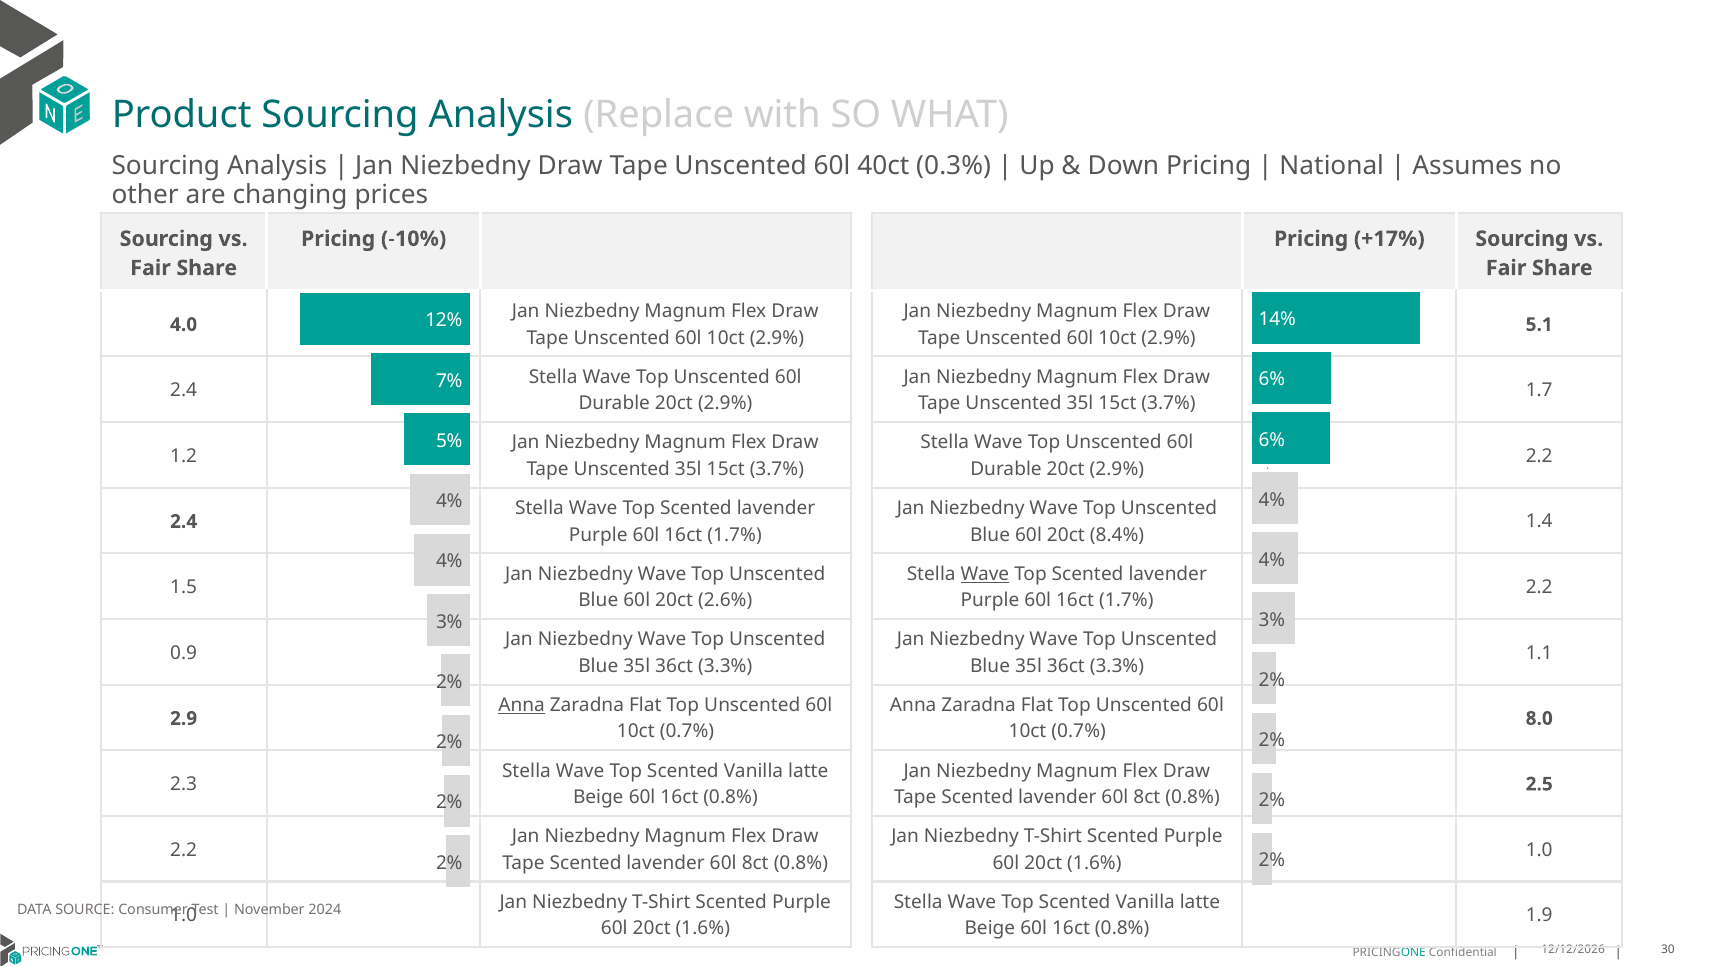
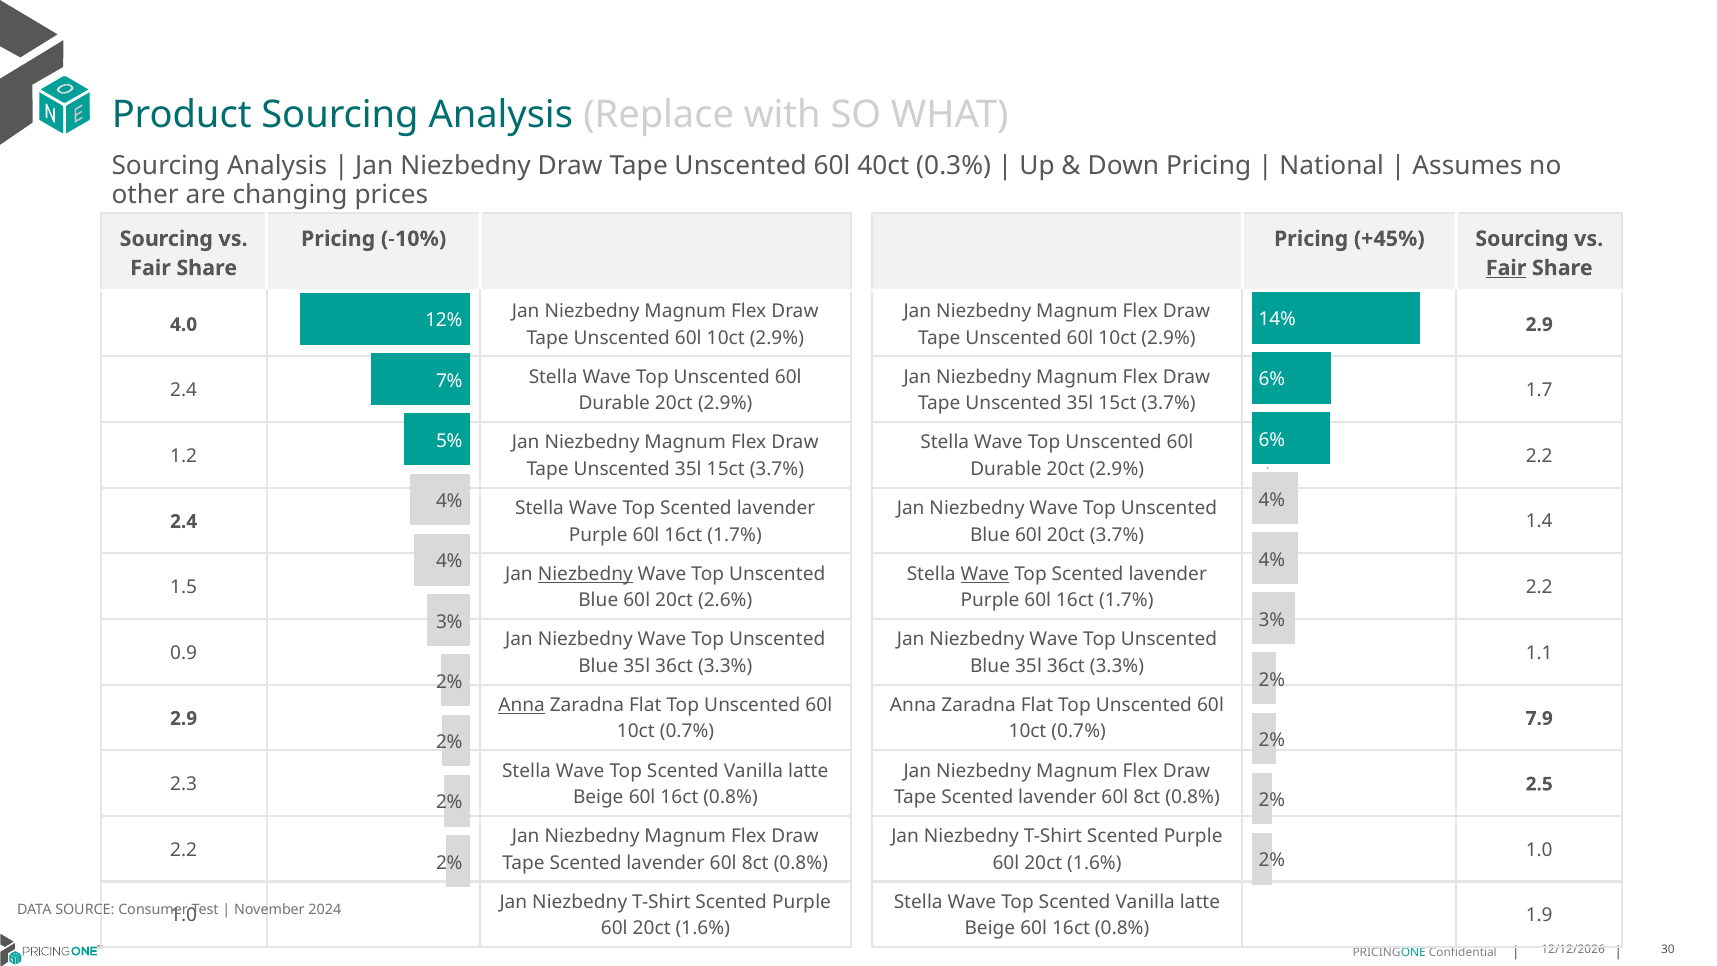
+17%: +17% -> +45%
Fair at (1506, 268) underline: none -> present
5.1 at (1539, 325): 5.1 -> 2.9
20ct 8.4%: 8.4% -> 3.7%
Niezbedny at (585, 574) underline: none -> present
8.0: 8.0 -> 7.9
